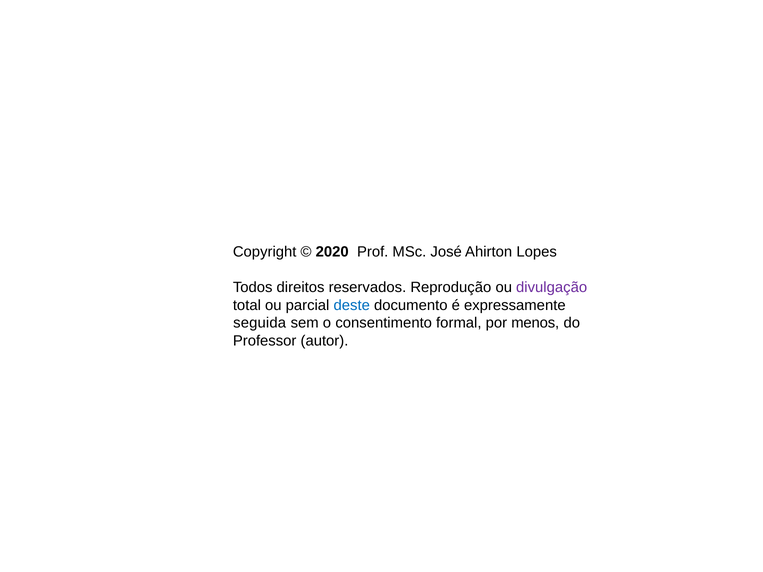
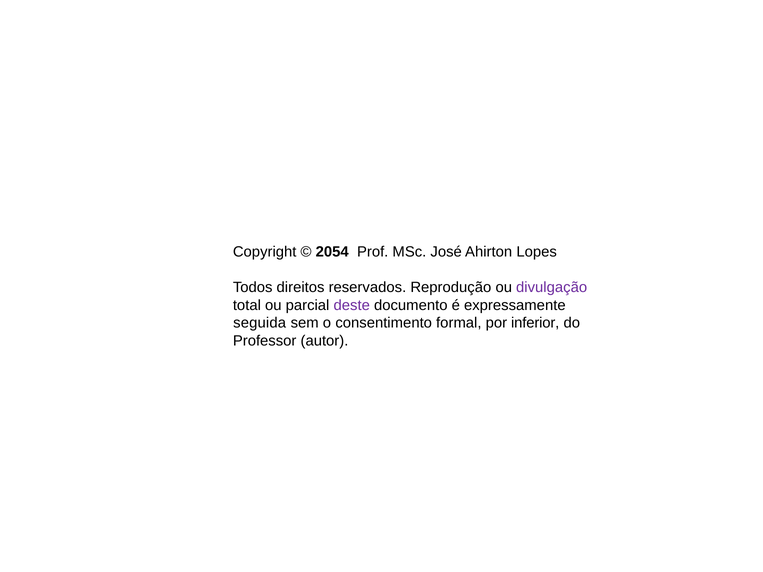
2020: 2020 -> 2054
deste colour: blue -> purple
menos: menos -> inferior
